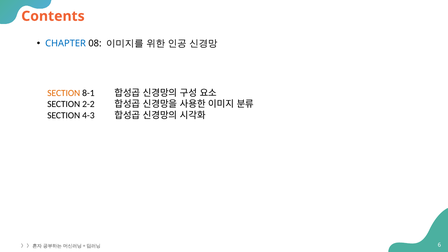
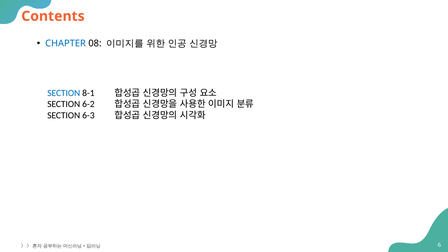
SECTION at (64, 93) colour: orange -> blue
2-2: 2-2 -> 6-2
4-3: 4-3 -> 6-3
